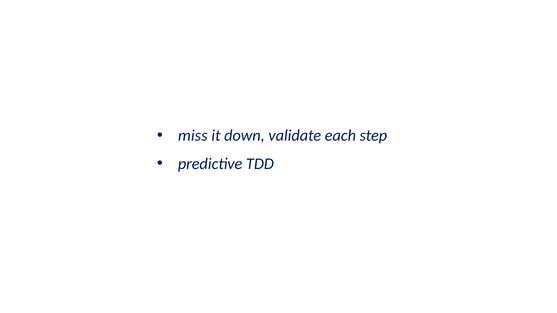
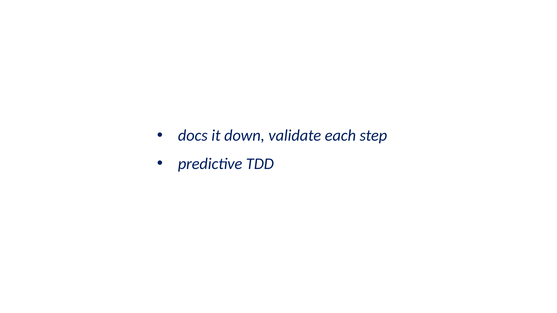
miss: miss -> docs
